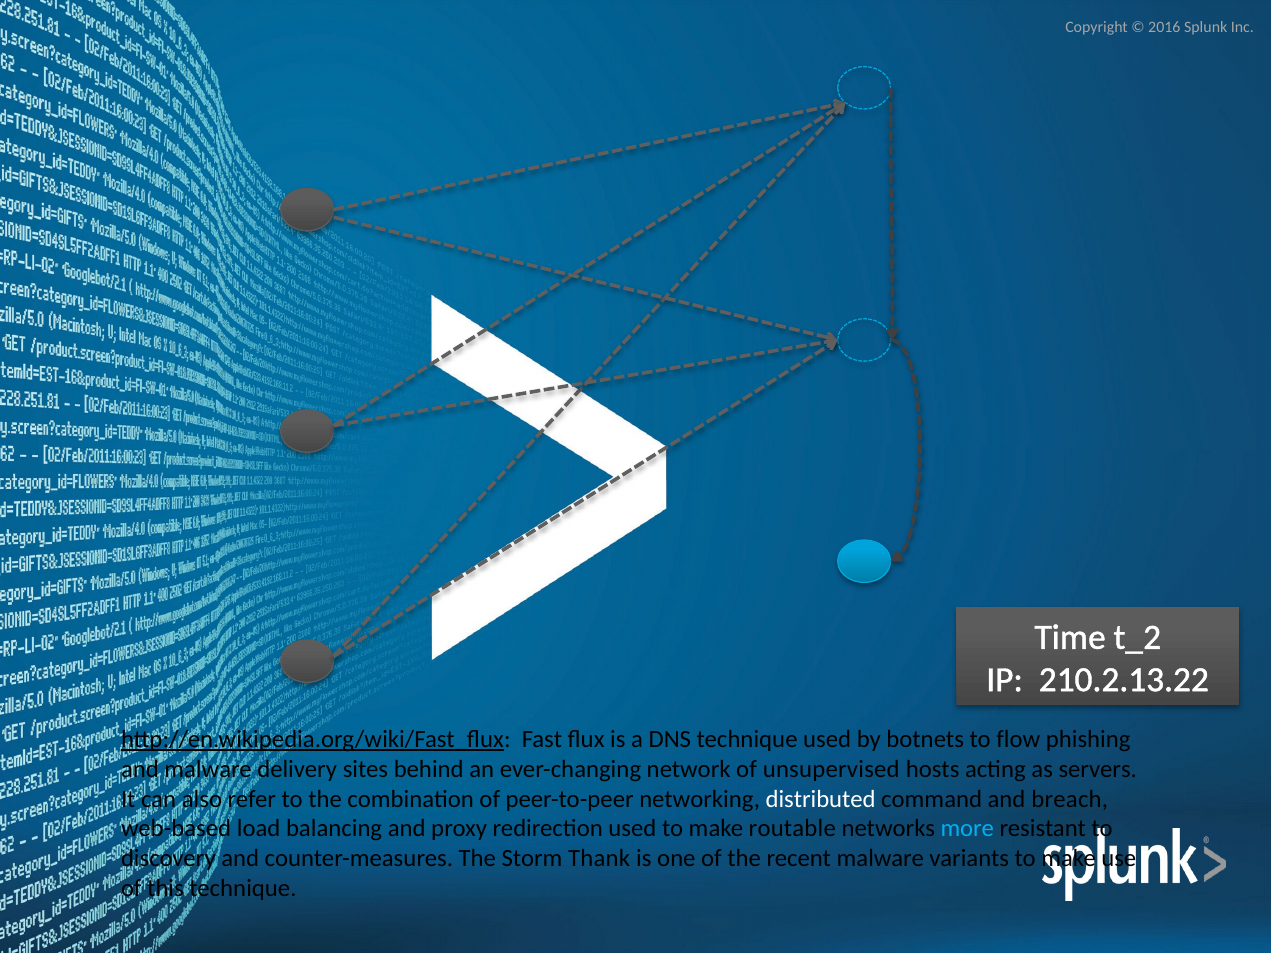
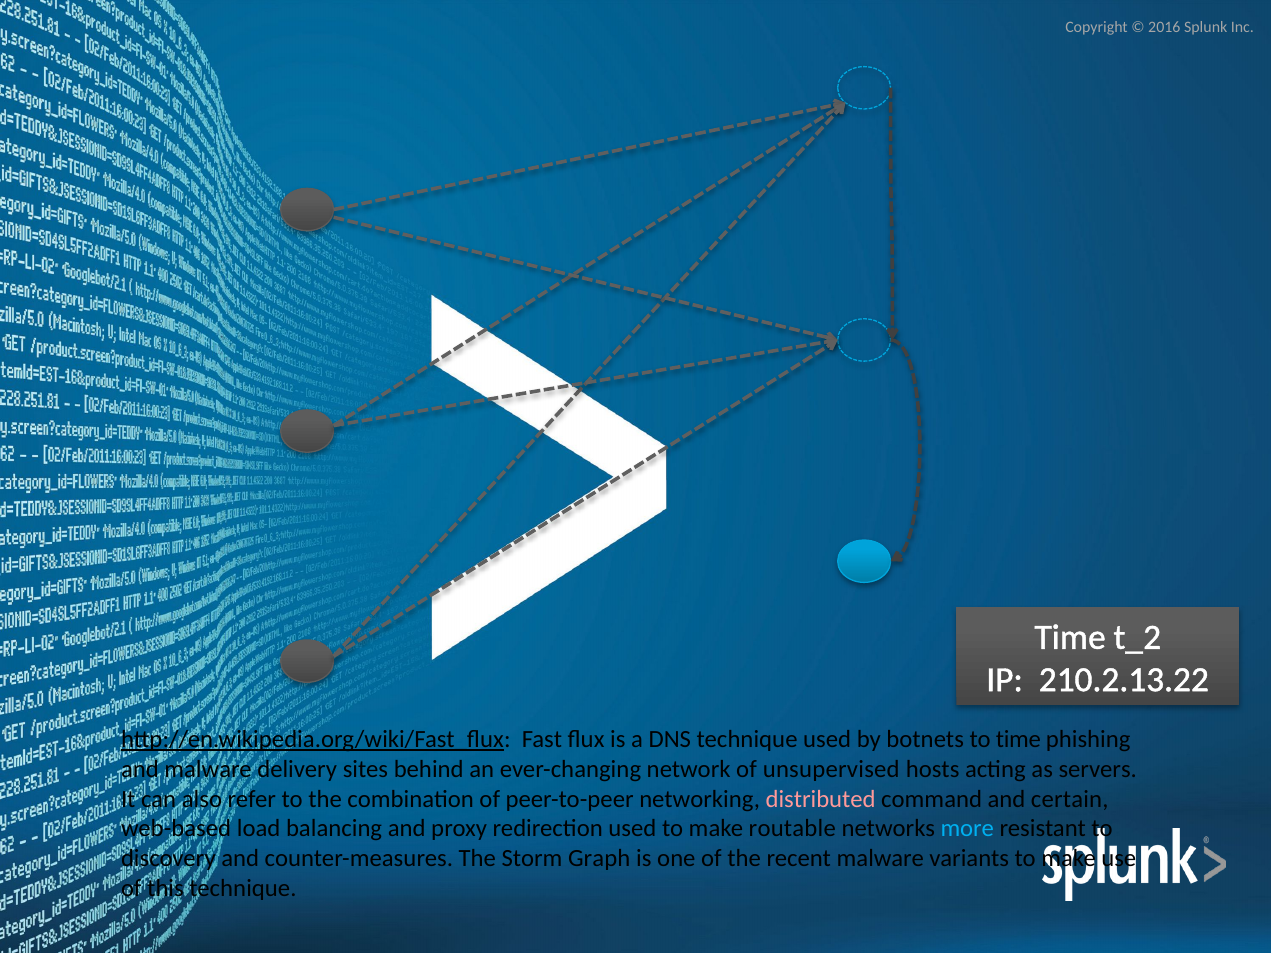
to flow: flow -> time
distributed colour: white -> pink
breach: breach -> certain
Thank: Thank -> Graph
